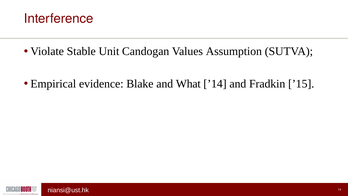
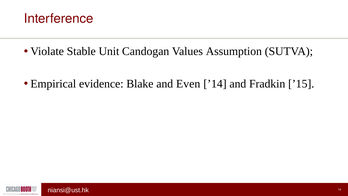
What: What -> Even
